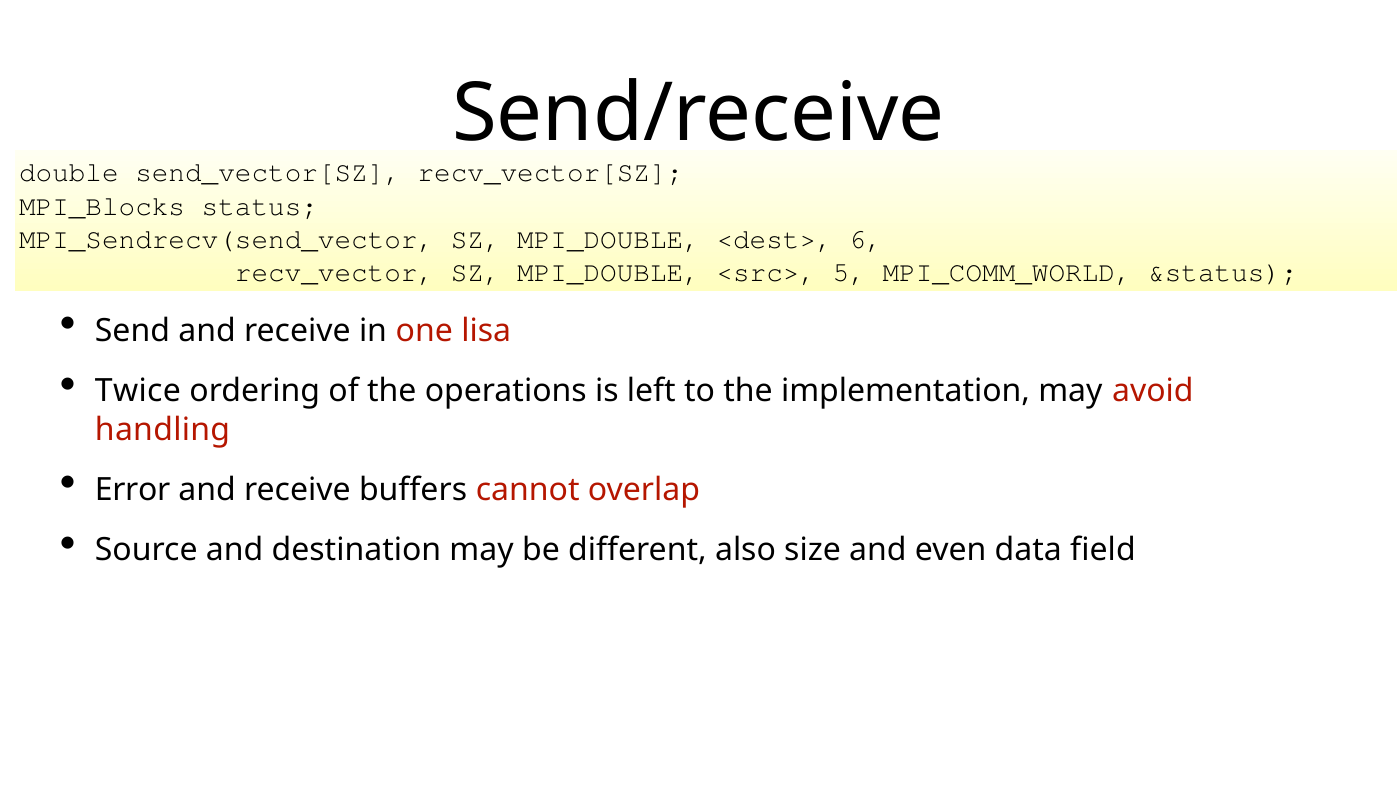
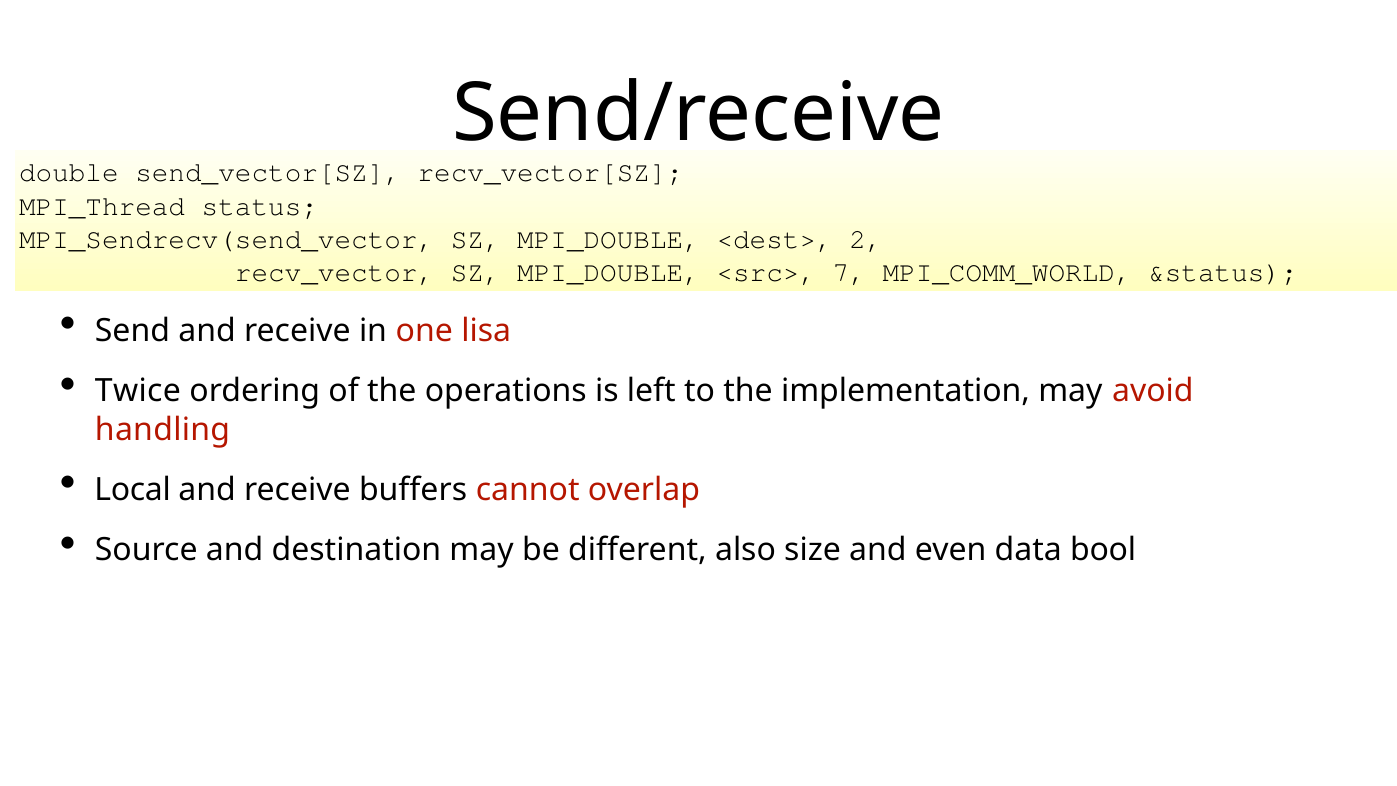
MPI_Blocks: MPI_Blocks -> MPI_Thread
6: 6 -> 2
5: 5 -> 7
Error: Error -> Local
field: field -> bool
